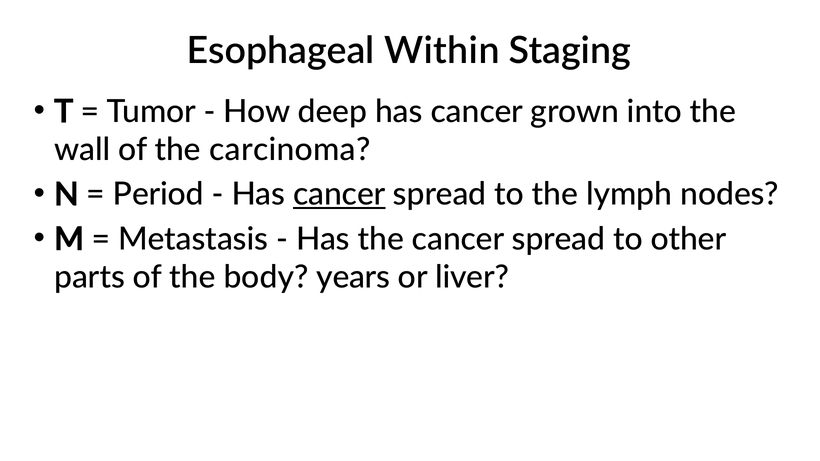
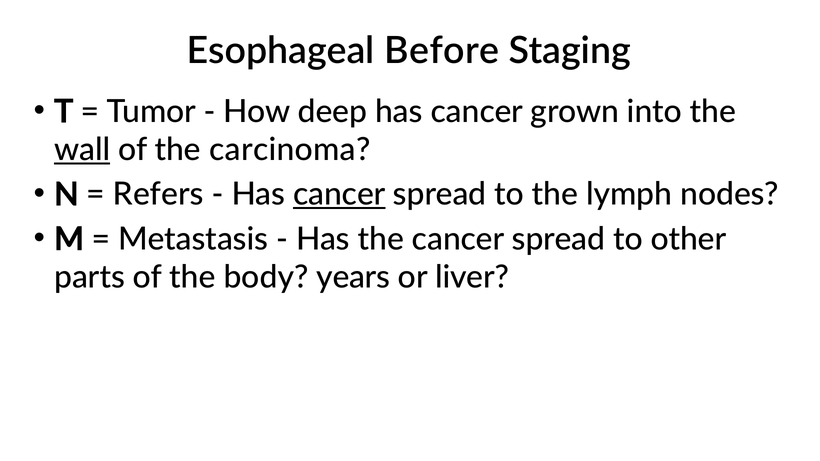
Within: Within -> Before
wall underline: none -> present
Period: Period -> Refers
